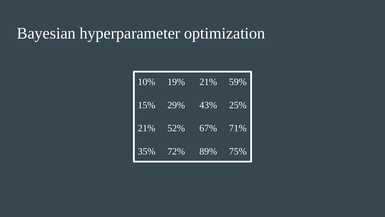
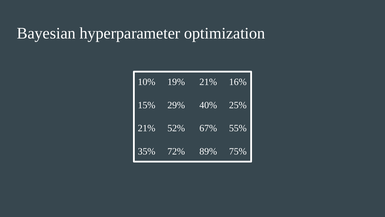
59%: 59% -> 16%
43%: 43% -> 40%
71%: 71% -> 55%
